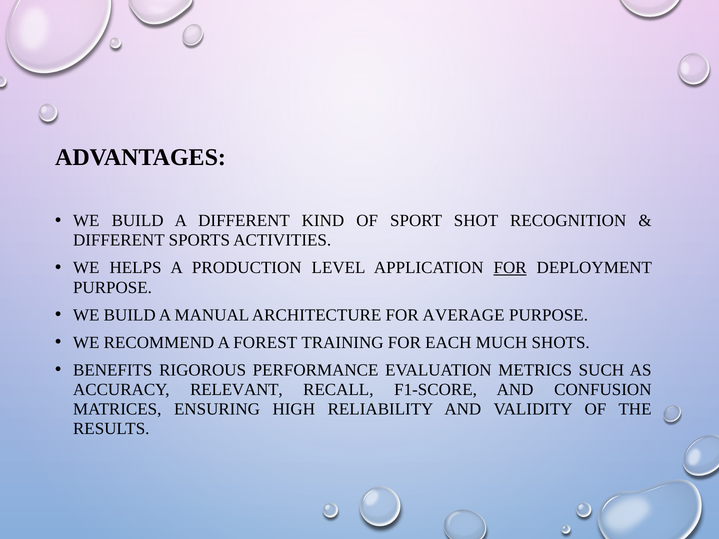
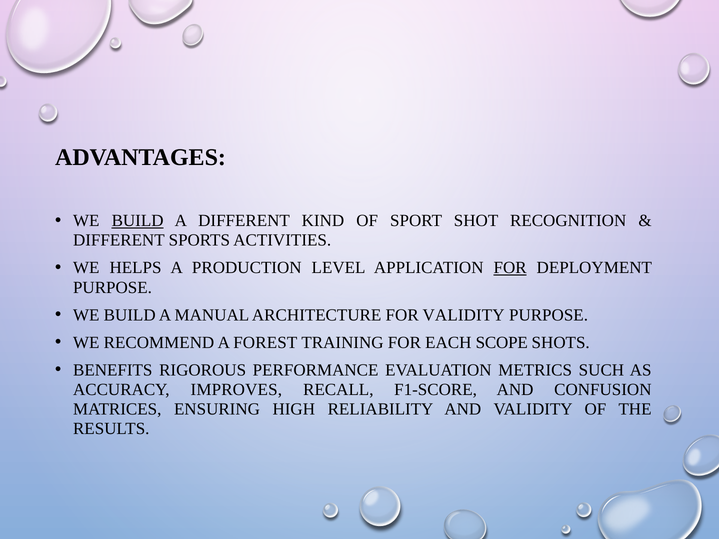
BUILD at (138, 221) underline: none -> present
FOR AVERAGE: AVERAGE -> VALIDITY
MUCH: MUCH -> SCOPE
RELEVANT: RELEVANT -> IMPROVES
